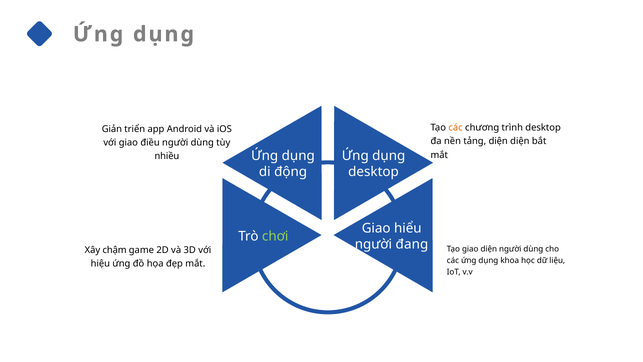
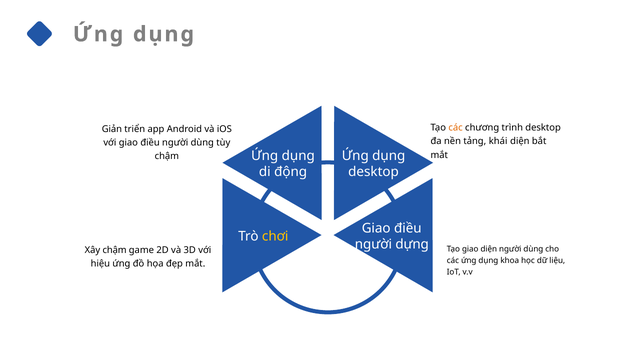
tảng diện: diện -> khái
nhiều at (167, 156): nhiều -> chậm
hiểu at (408, 228): hiểu -> điều
chơi colour: light green -> yellow
đang: đang -> dựng
